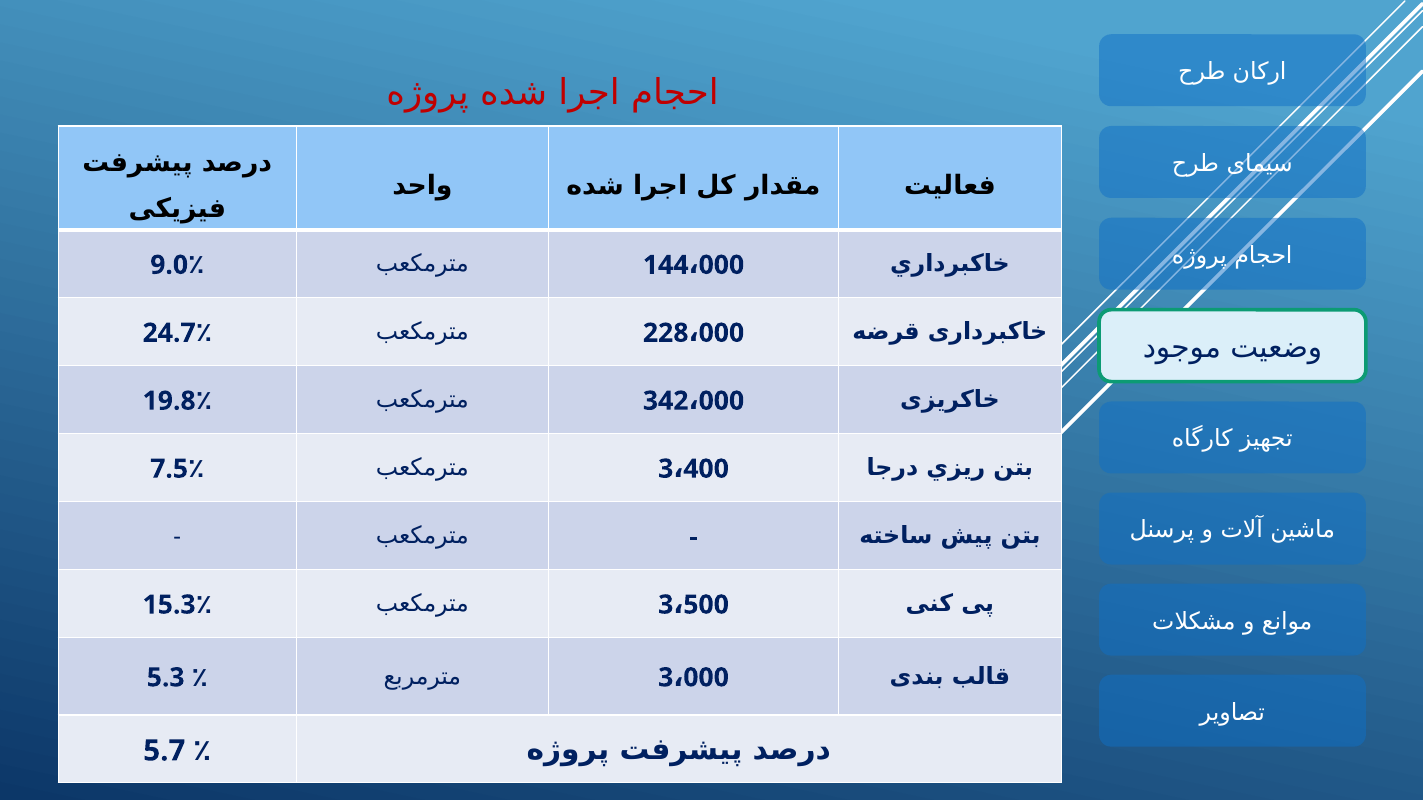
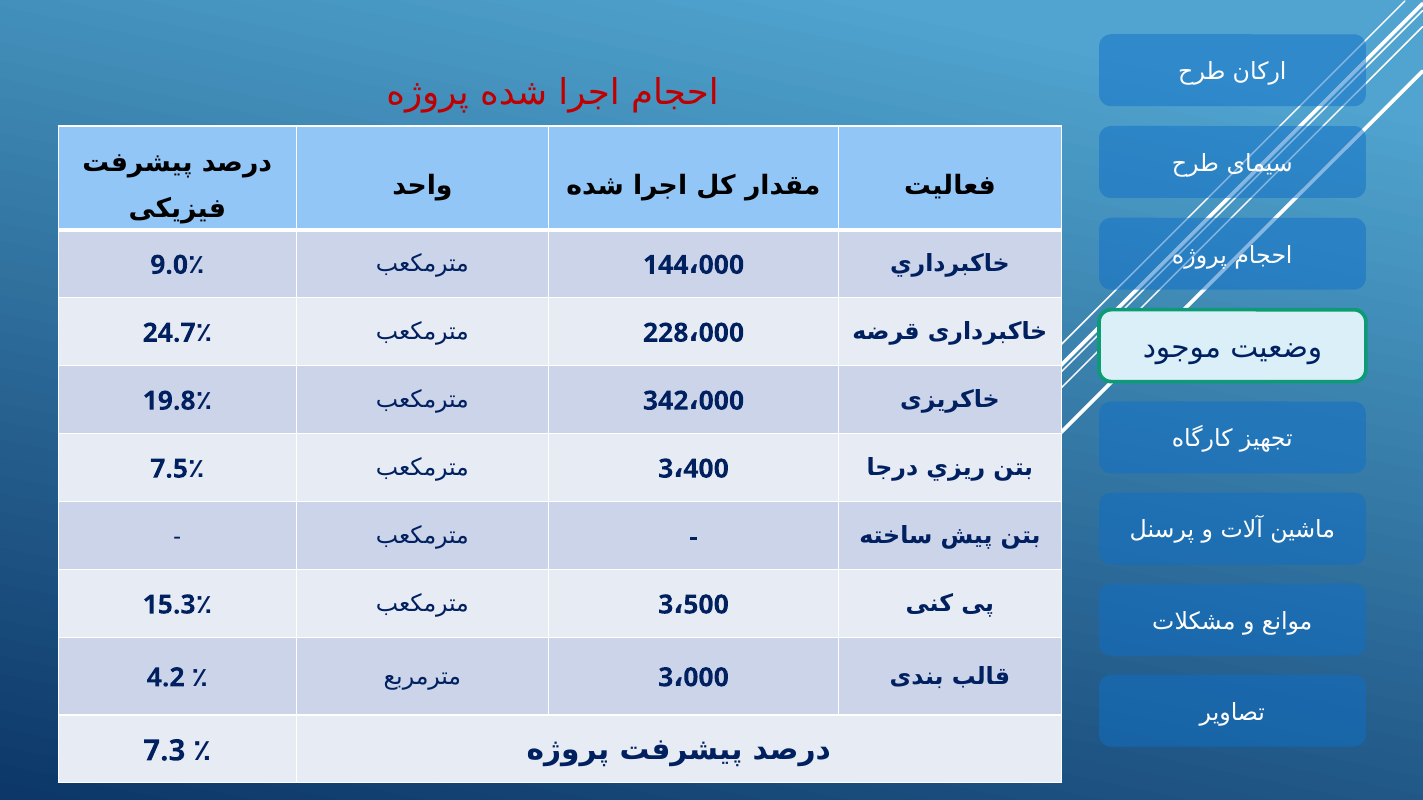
5.3: 5.3 -> 4.2
5.7: 5.7 -> 7.3
